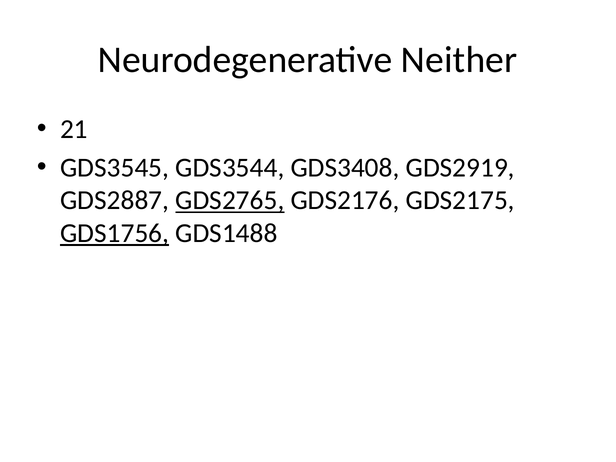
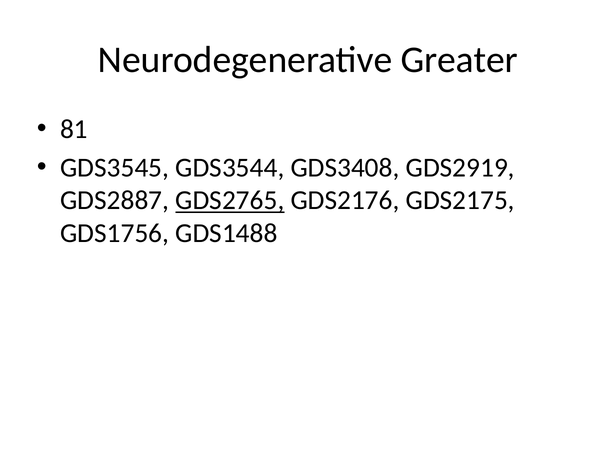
Neither: Neither -> Greater
21: 21 -> 81
GDS1756 underline: present -> none
